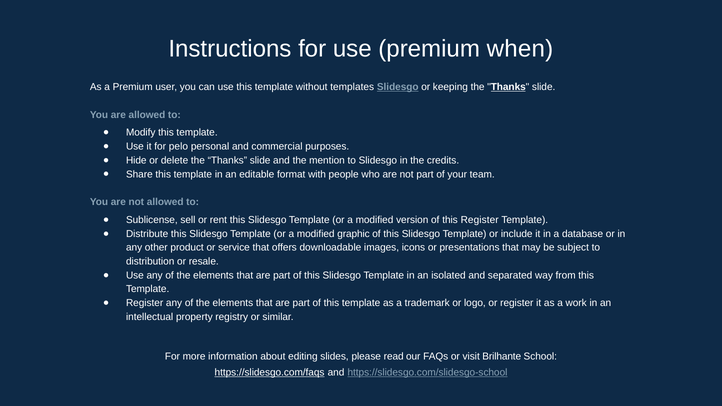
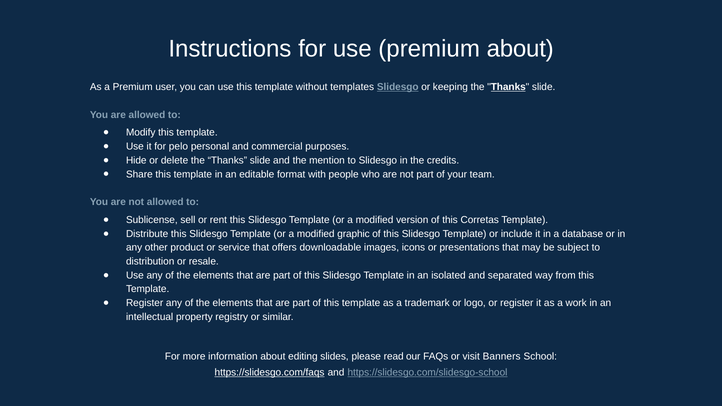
premium when: when -> about
this Register: Register -> Corretas
Brilhante: Brilhante -> Banners
